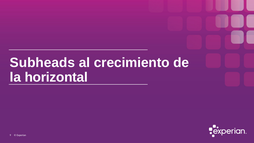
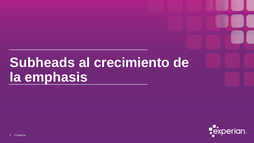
horizontal: horizontal -> emphasis
